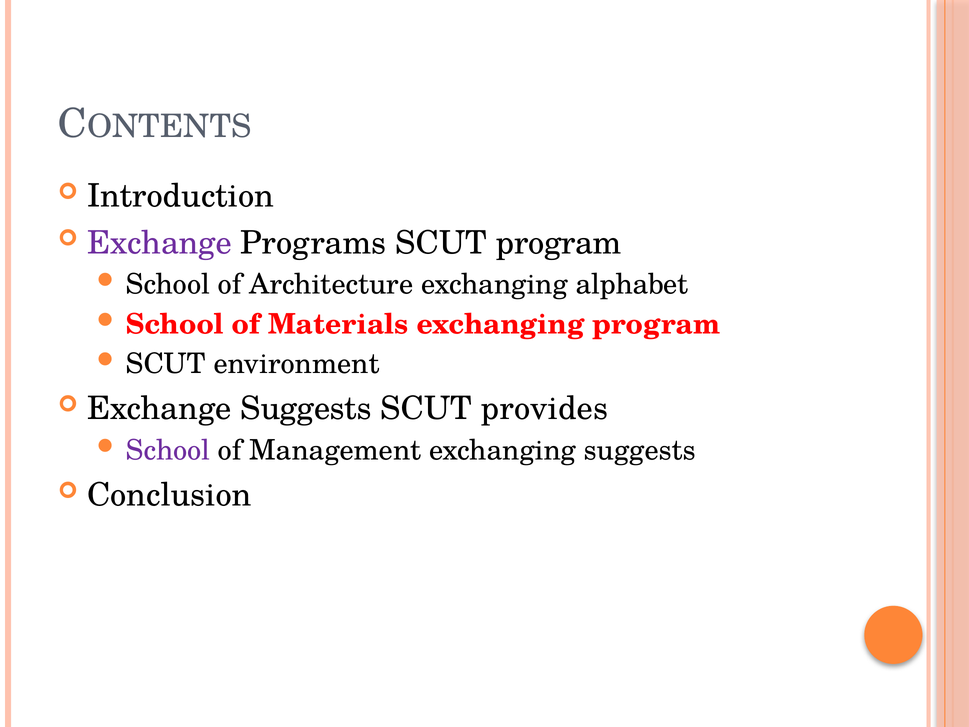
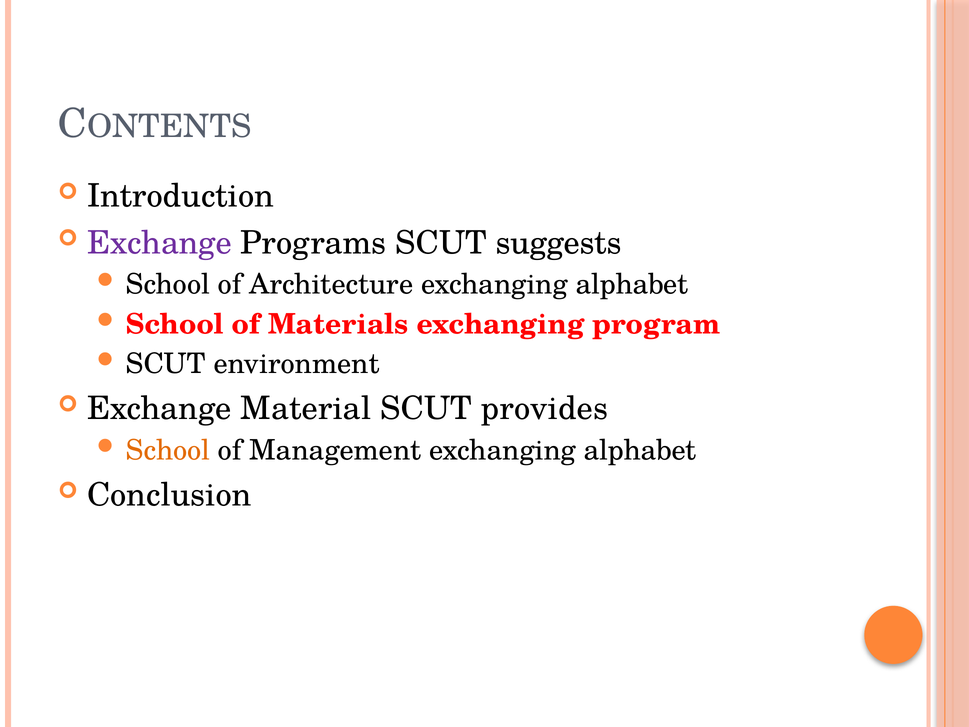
SCUT program: program -> suggests
Exchange Suggests: Suggests -> Material
School at (168, 450) colour: purple -> orange
Management exchanging suggests: suggests -> alphabet
